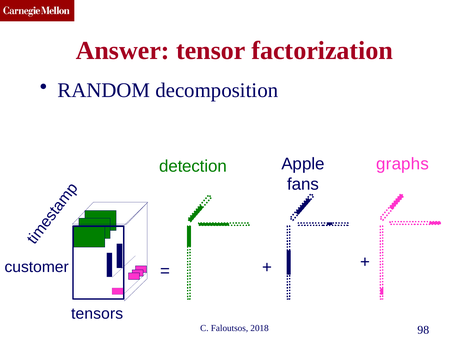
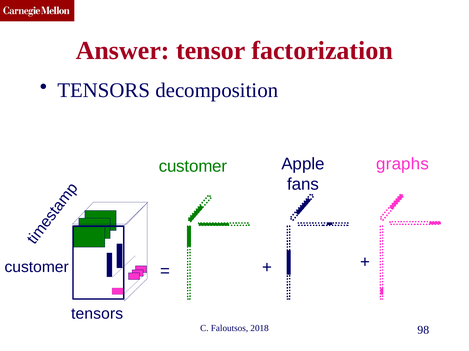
RANDOM at (104, 91): RANDOM -> TENSORS
detection at (193, 167): detection -> customer
